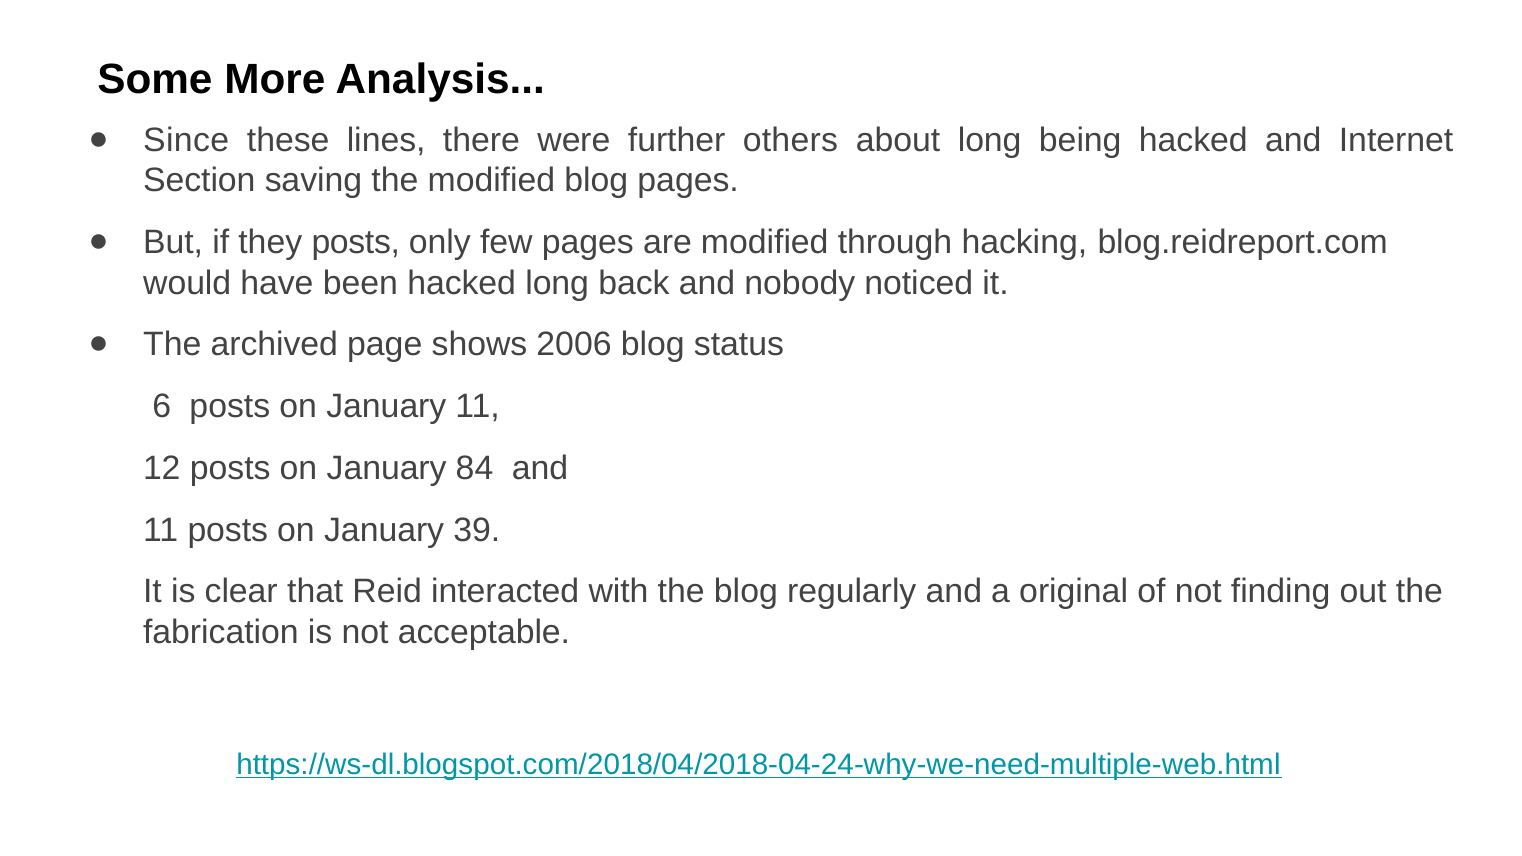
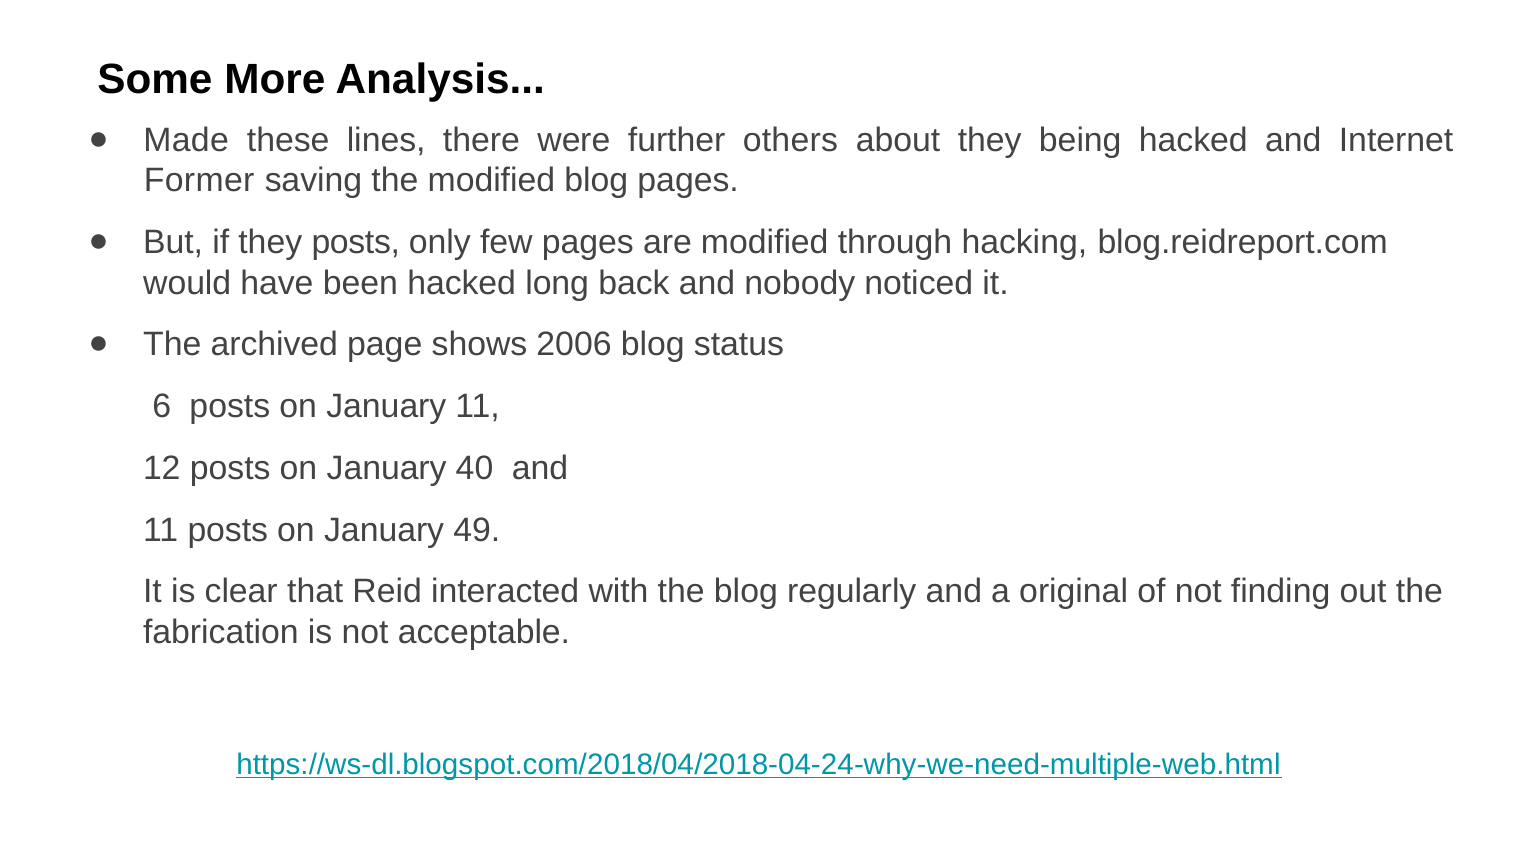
Since: Since -> Made
about long: long -> they
Section: Section -> Former
84: 84 -> 40
39: 39 -> 49
